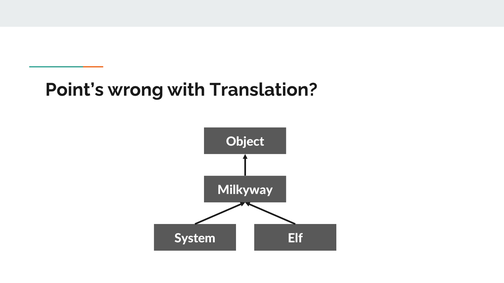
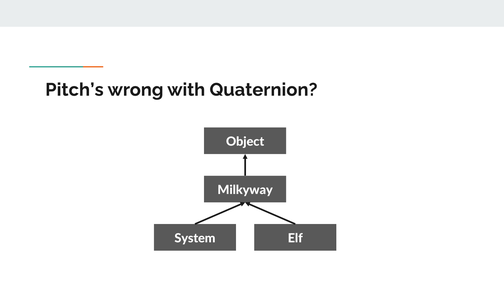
Point’s: Point’s -> Pitch’s
Translation: Translation -> Quaternion
